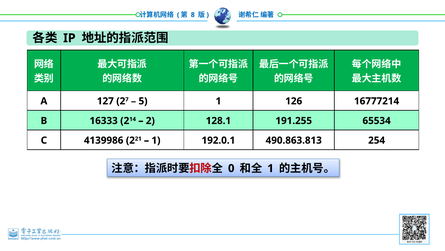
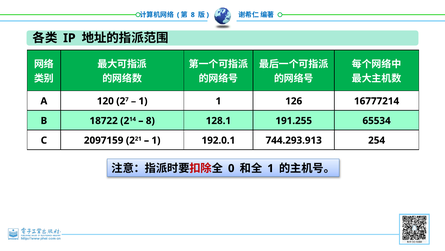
127: 127 -> 120
5 at (143, 101): 5 -> 1
16333: 16333 -> 18722
2 at (150, 120): 2 -> 8
4139986: 4139986 -> 2097159
490.863.813: 490.863.813 -> 744.293.913
